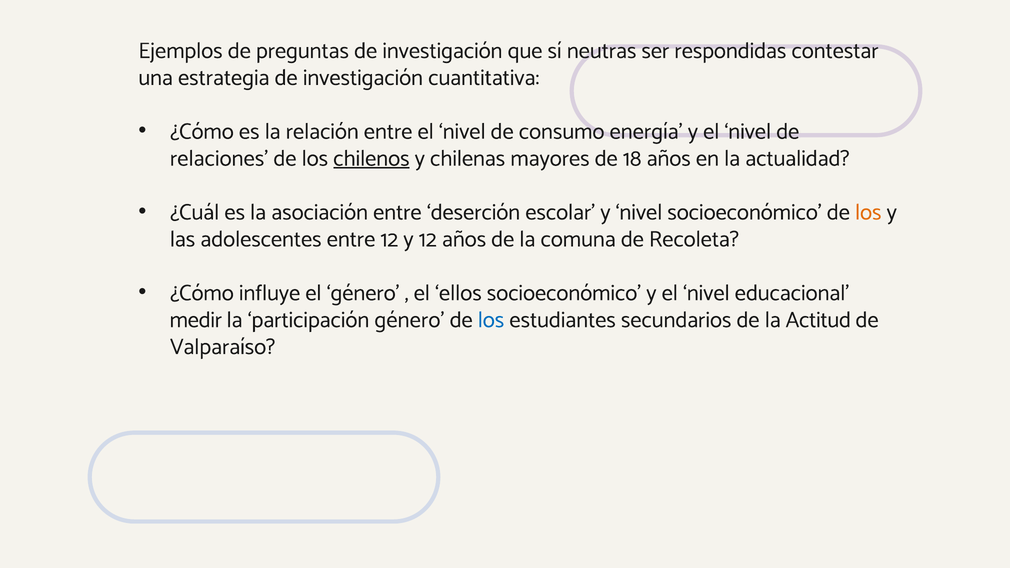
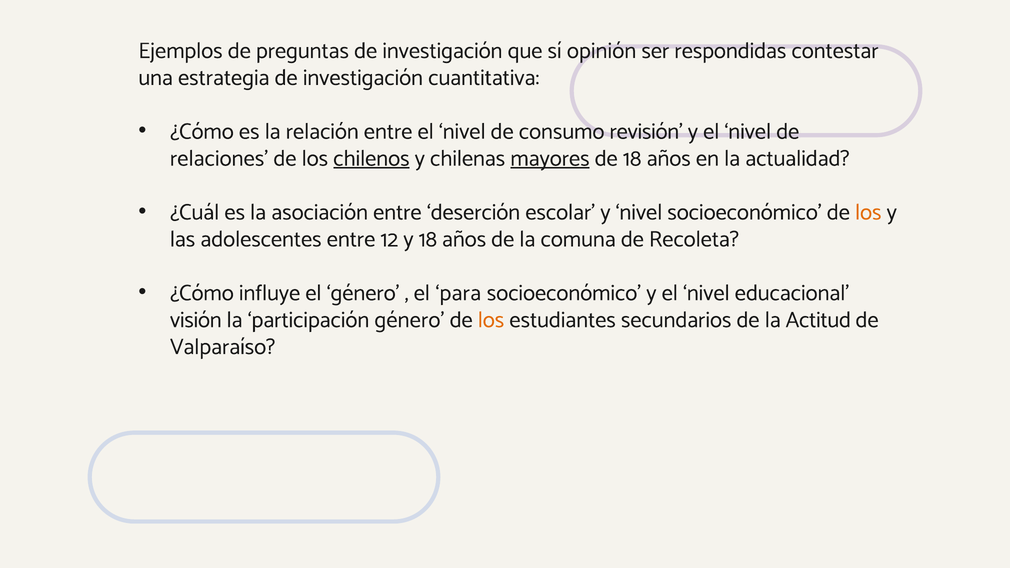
neutras: neutras -> opinión
energía: energía -> revisión
mayores underline: none -> present
y 12: 12 -> 18
ellos: ellos -> para
medir: medir -> visión
los at (491, 320) colour: blue -> orange
